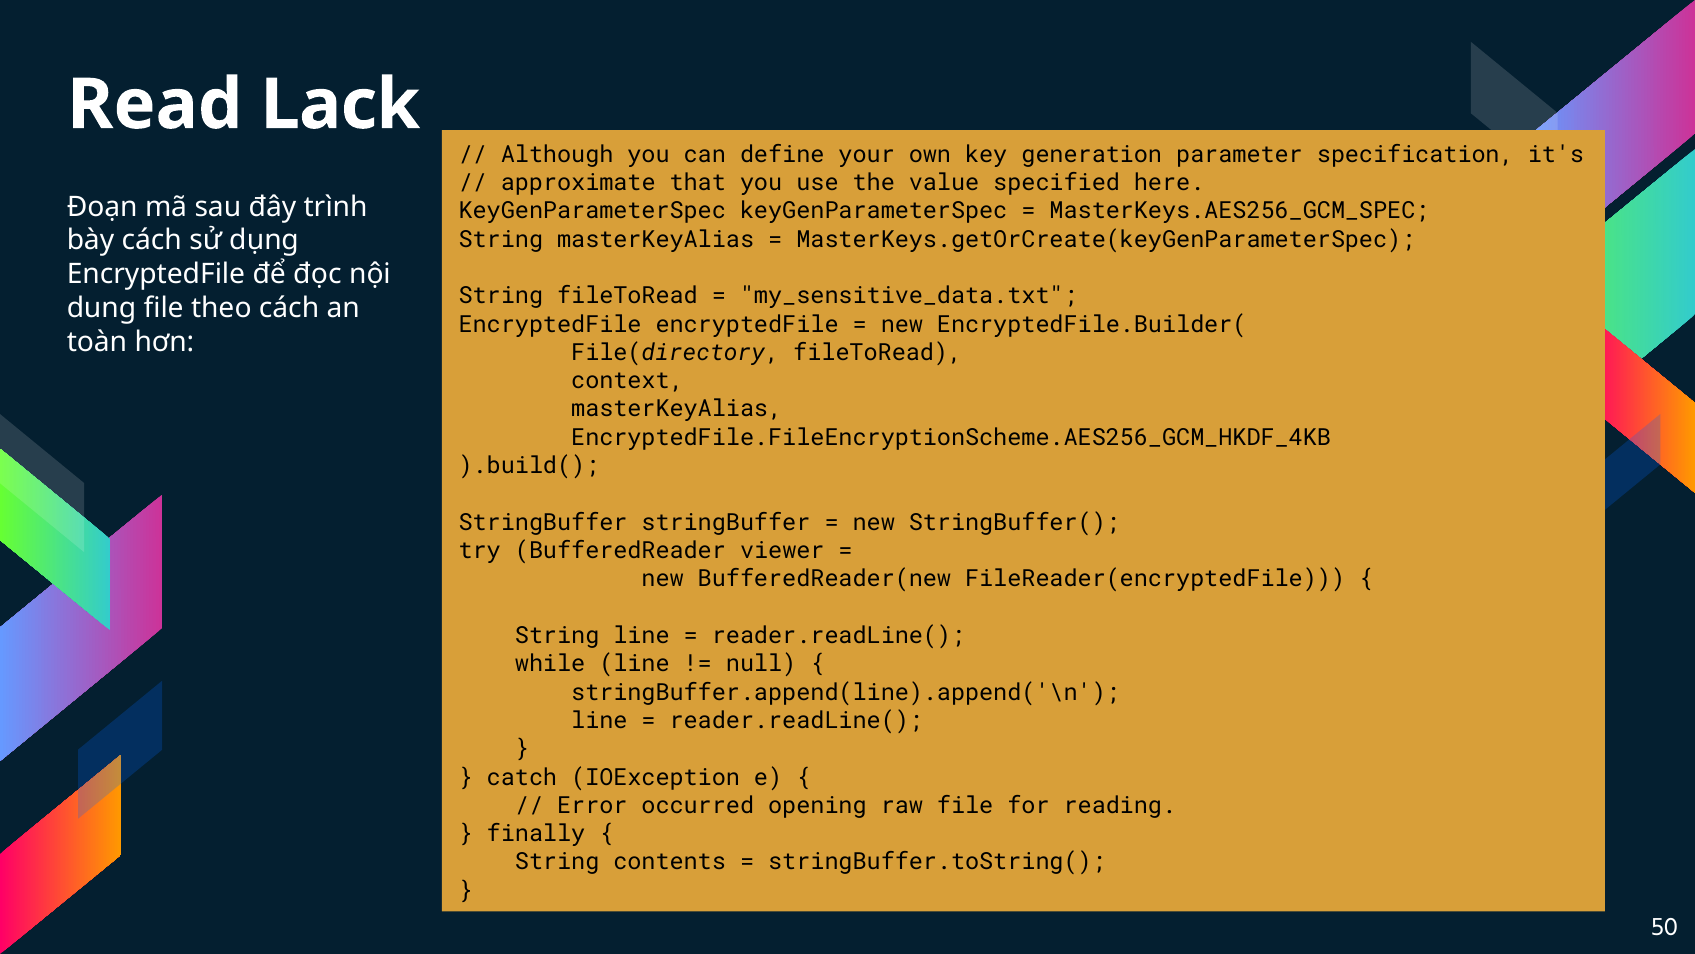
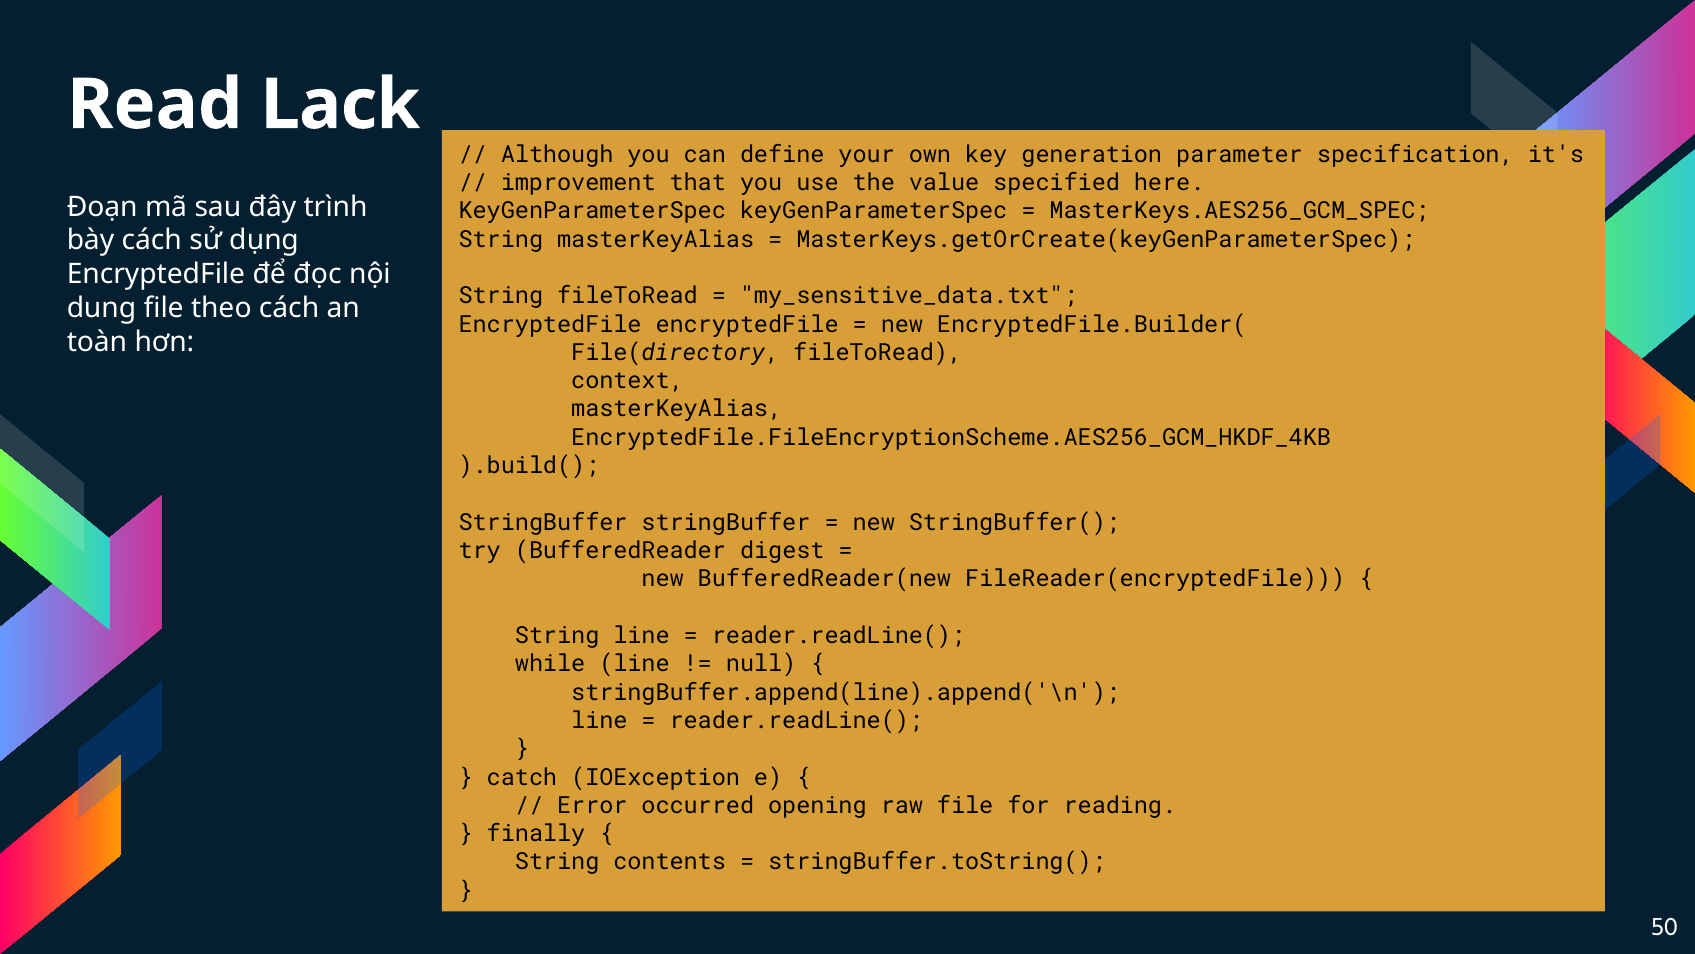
approximate: approximate -> improvement
viewer: viewer -> digest
